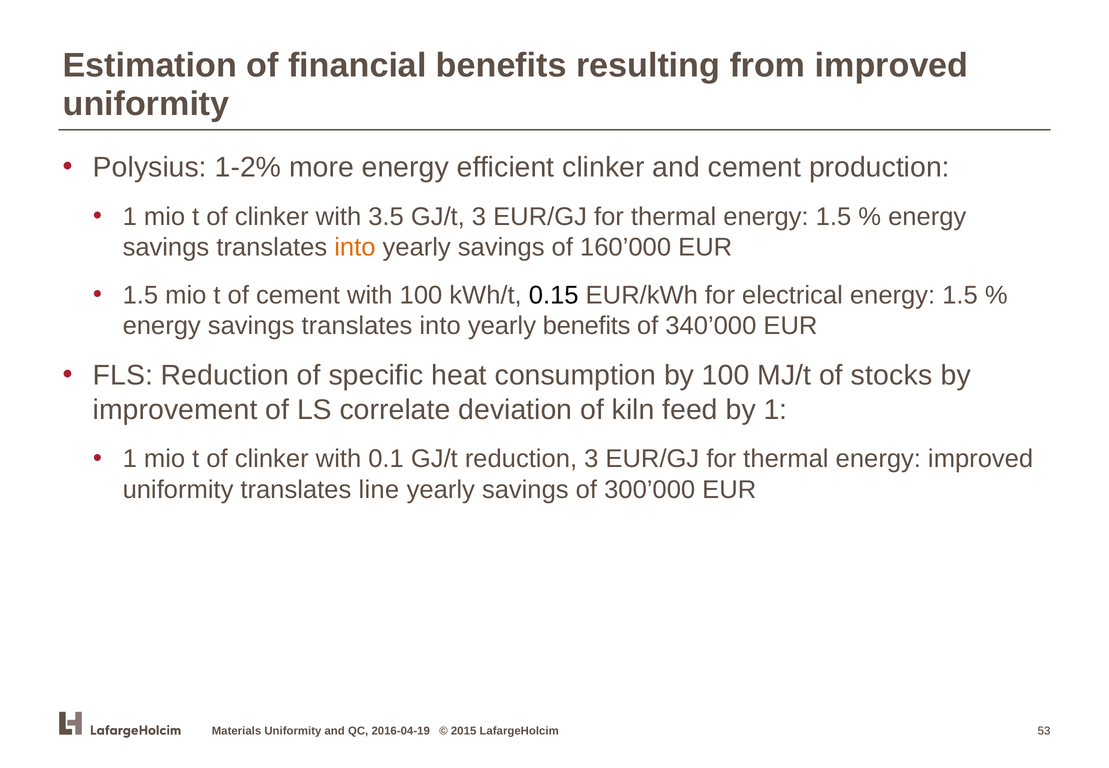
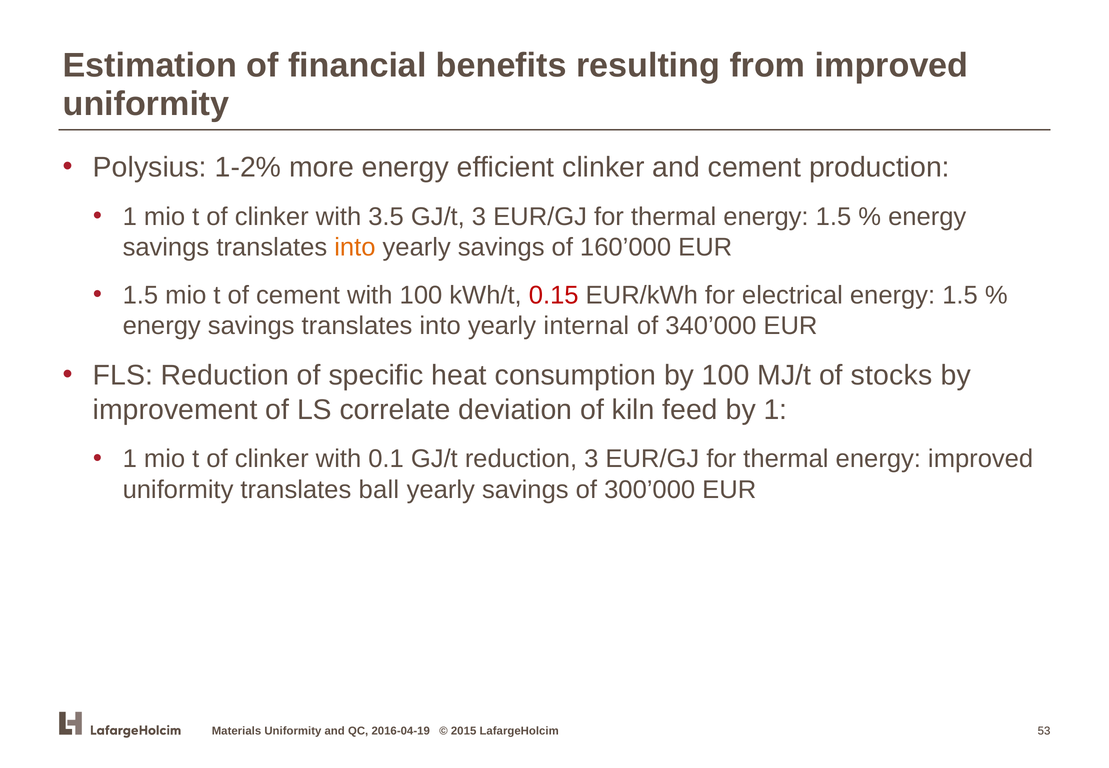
0.15 colour: black -> red
yearly benefits: benefits -> internal
line: line -> ball
